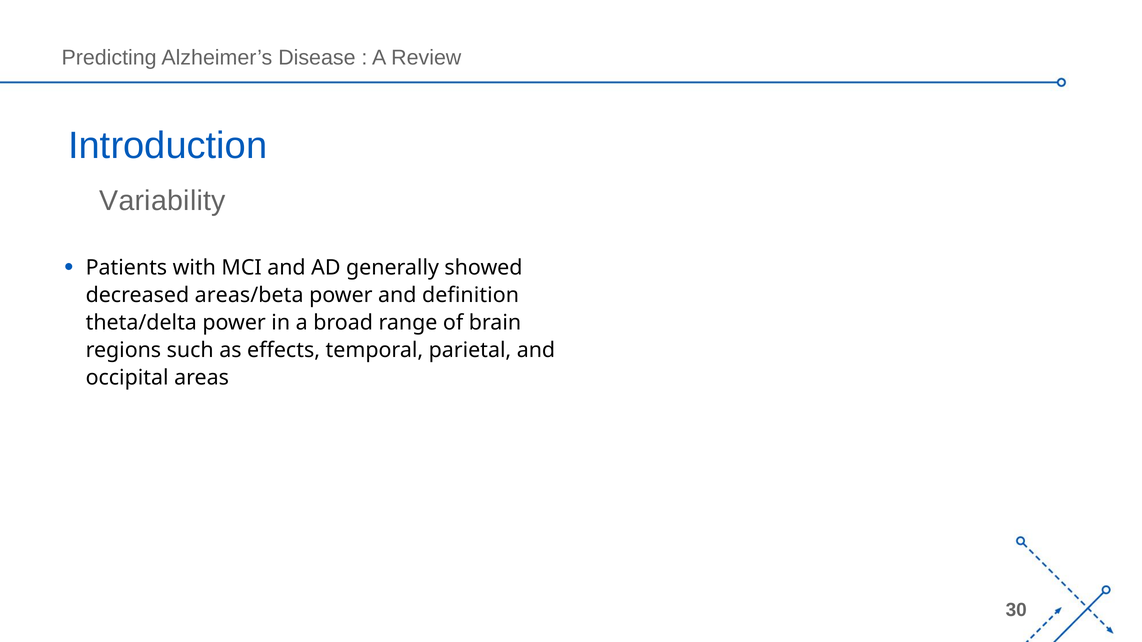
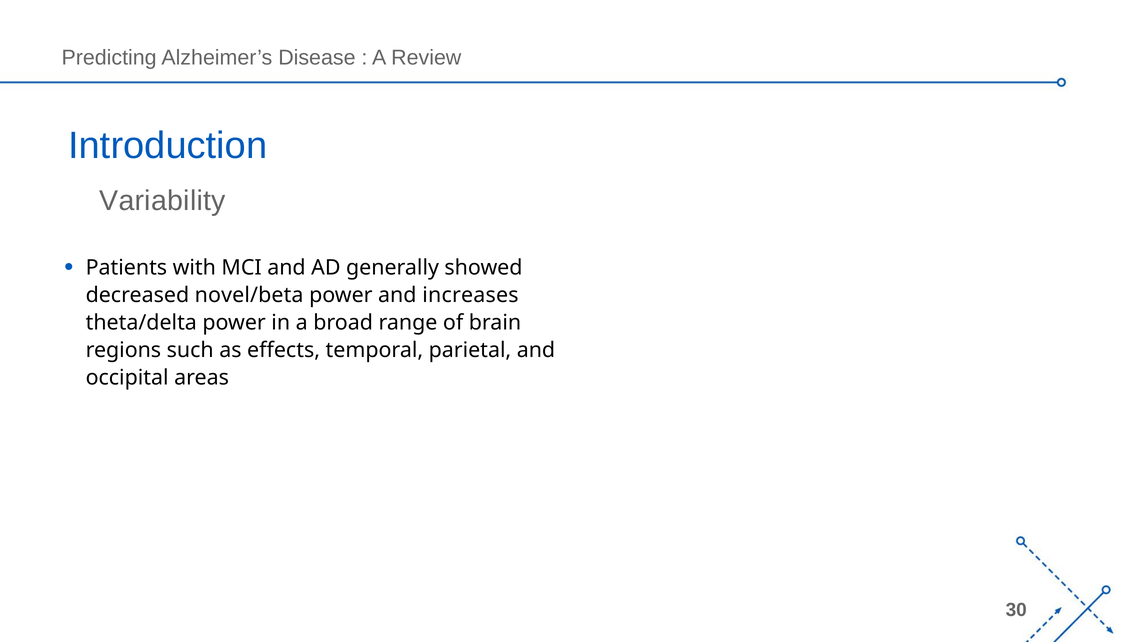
areas/beta: areas/beta -> novel/beta
definition: definition -> increases
